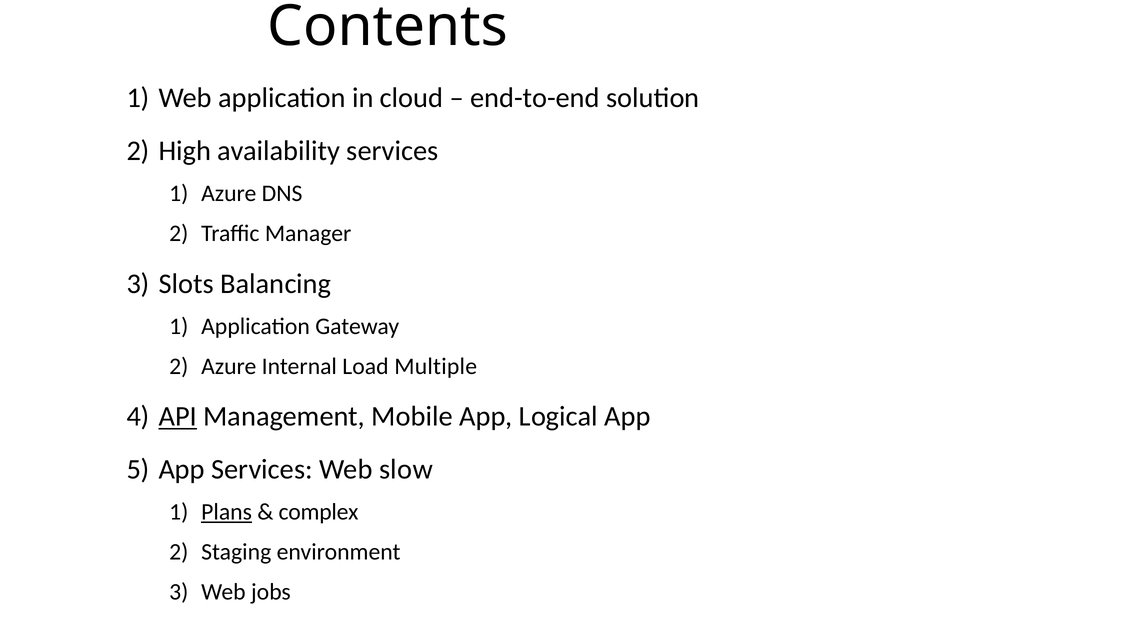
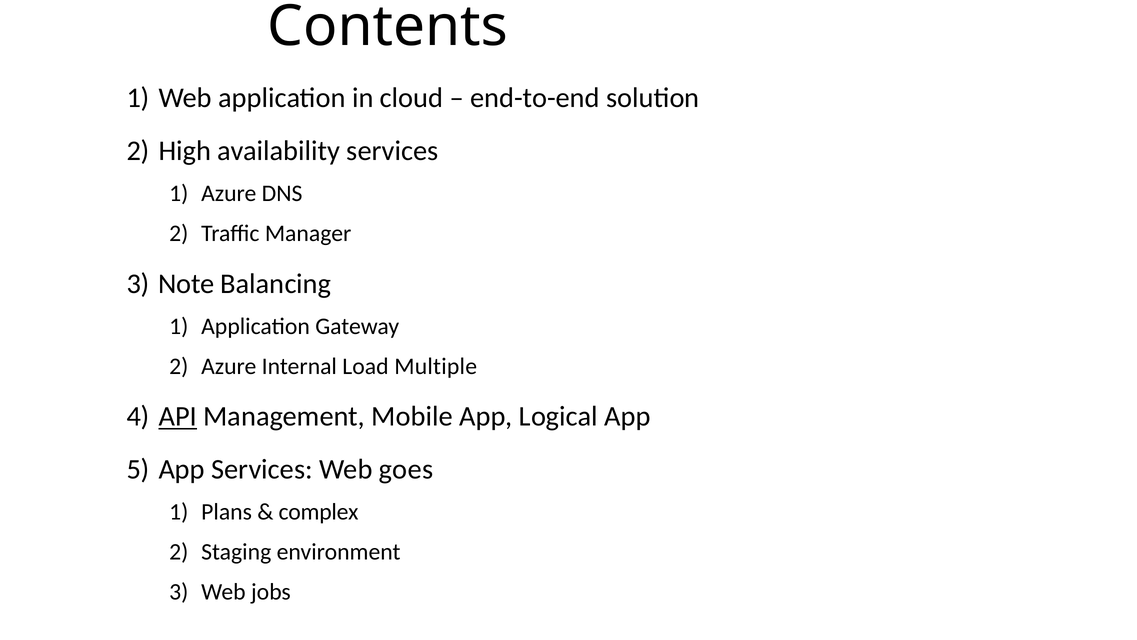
Slots: Slots -> Note
slow: slow -> goes
Plans underline: present -> none
